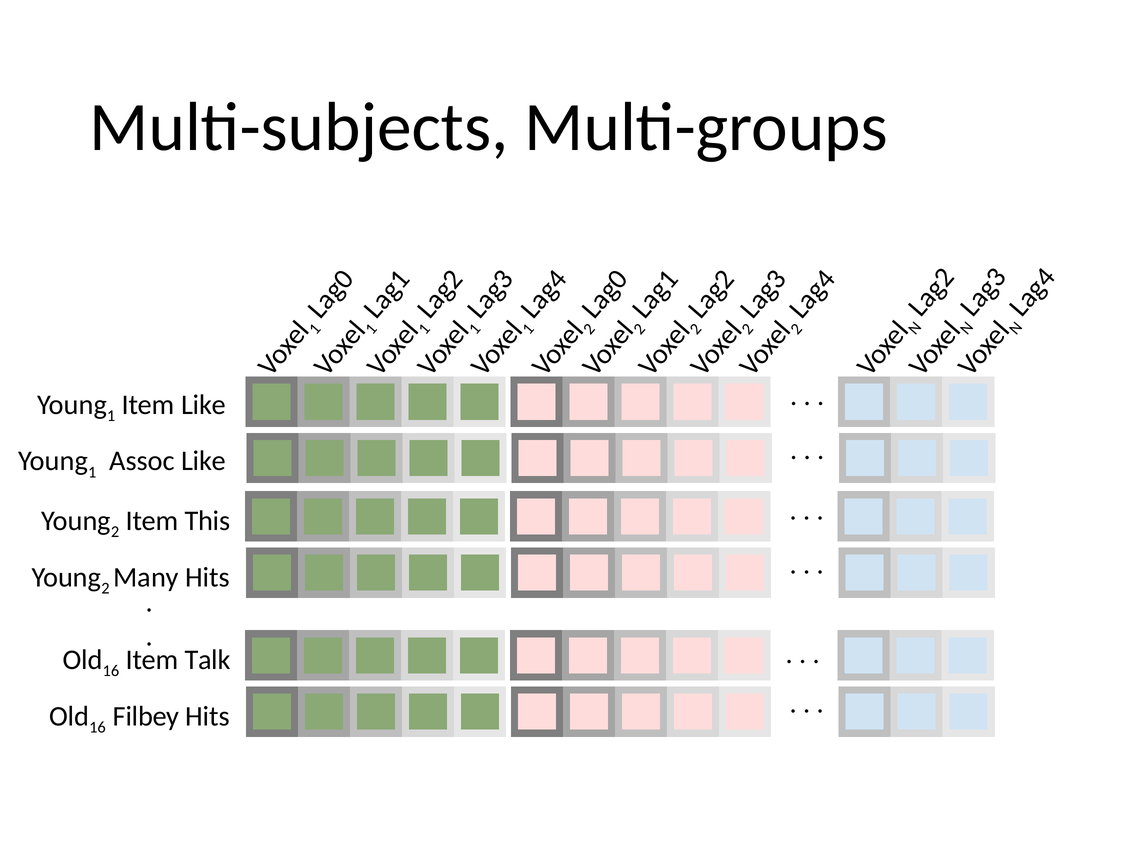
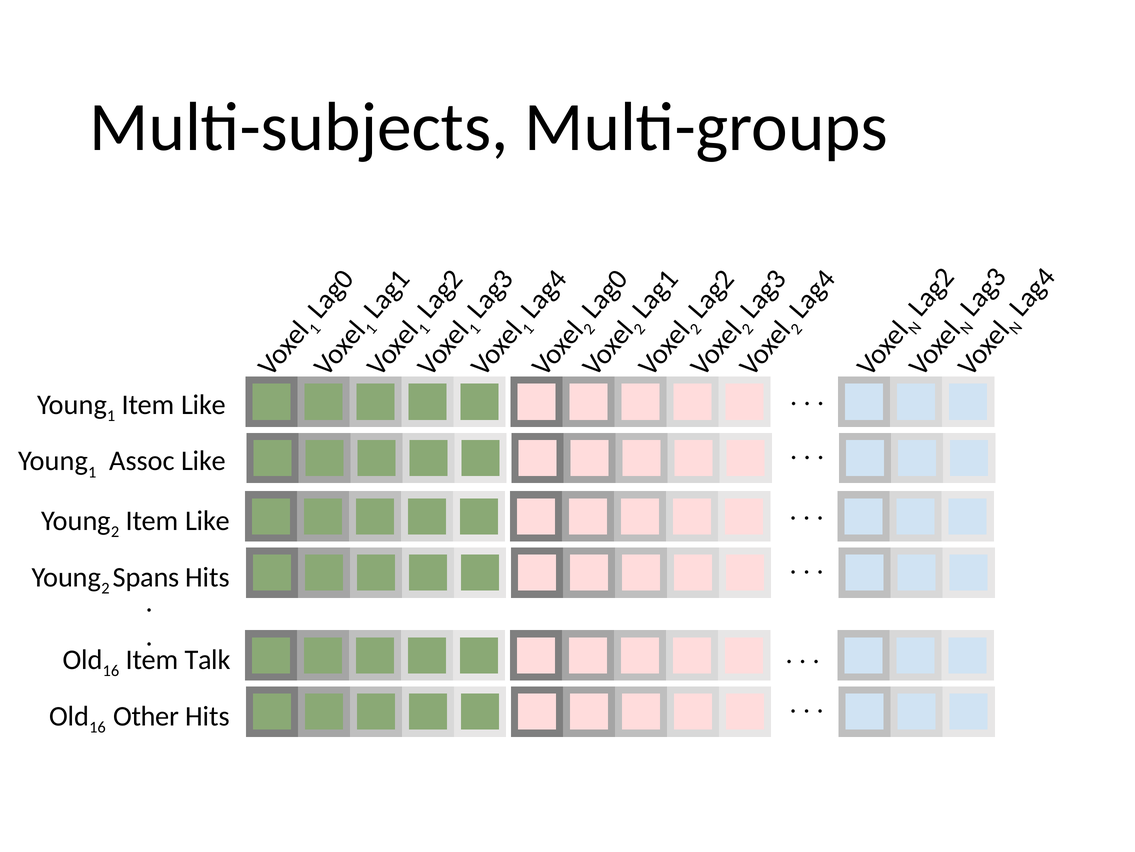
This at (208, 520): This -> Like
Many: Many -> Spans
Filbey: Filbey -> Other
